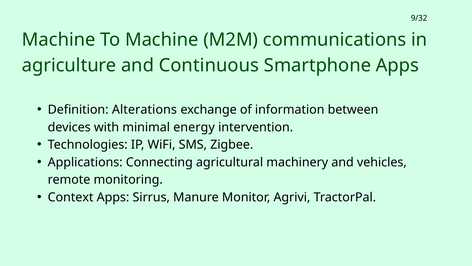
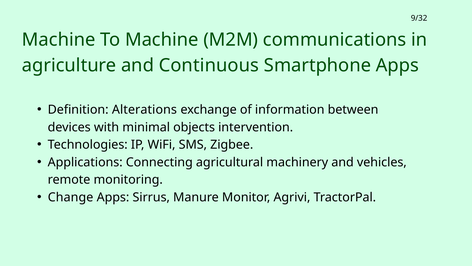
energy: energy -> objects
Context: Context -> Change
